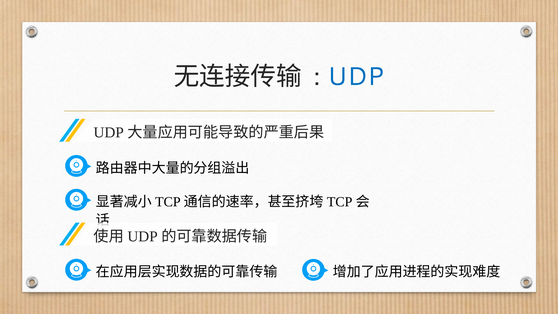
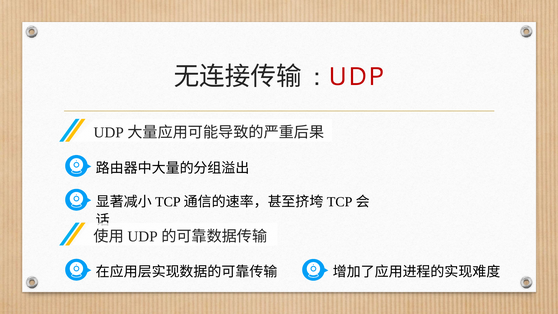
UDP colour: blue -> red
